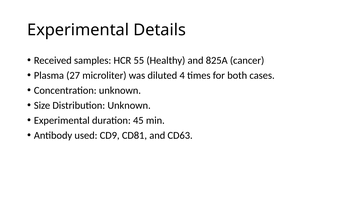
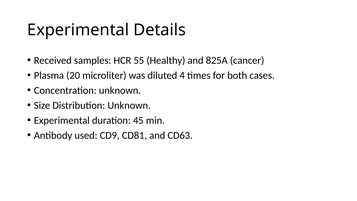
27: 27 -> 20
